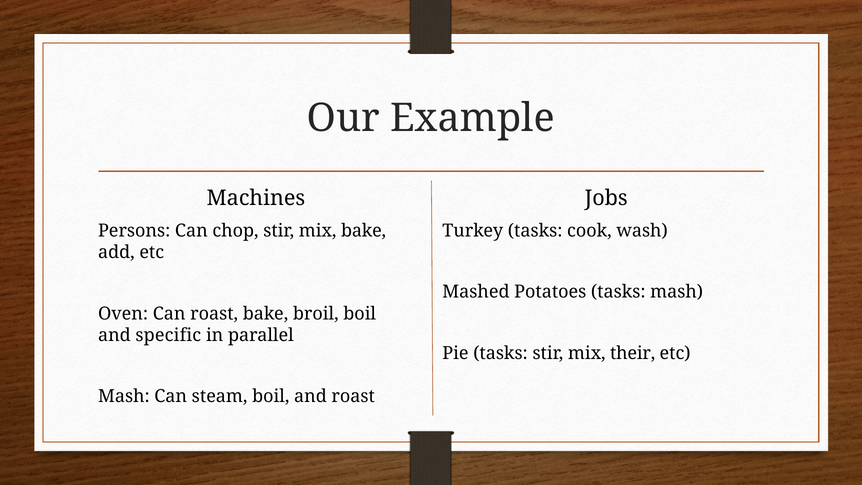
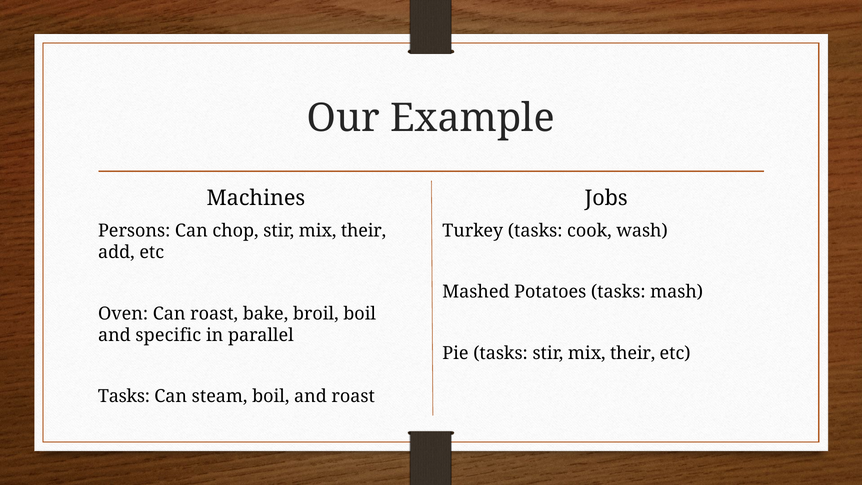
chop stir mix bake: bake -> their
Mash at (124, 396): Mash -> Tasks
